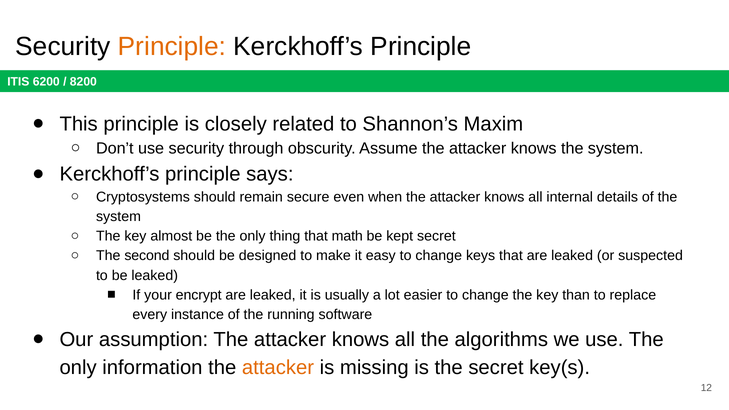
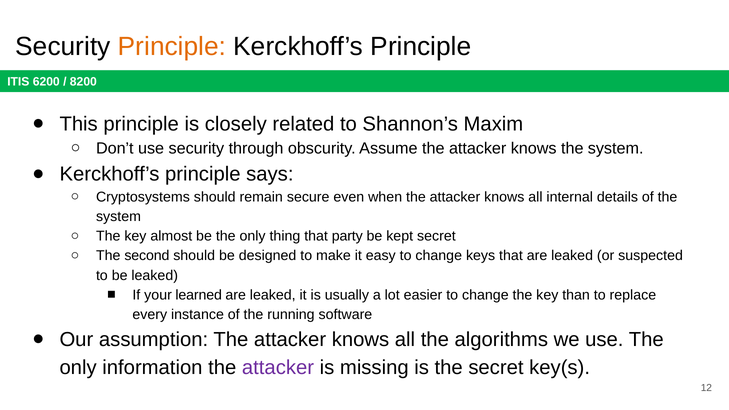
math: math -> party
encrypt: encrypt -> learned
attacker at (278, 367) colour: orange -> purple
